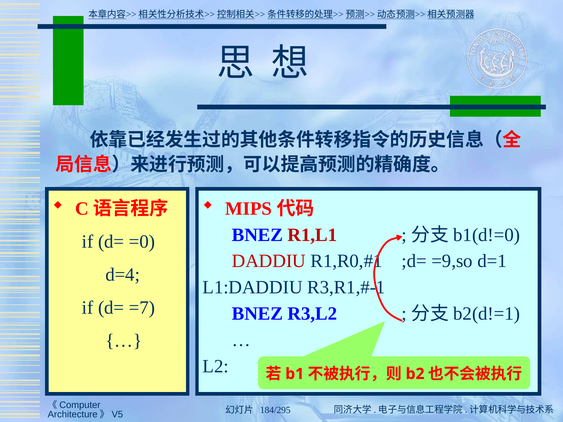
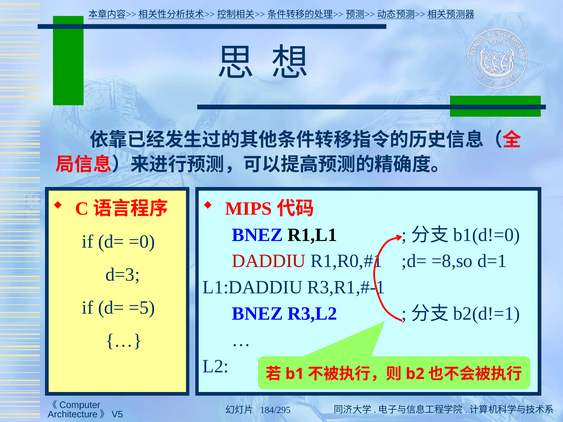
R1,L1 colour: red -> black
=9,so: =9,so -> =8,so
d=4: d=4 -> d=3
=7: =7 -> =5
